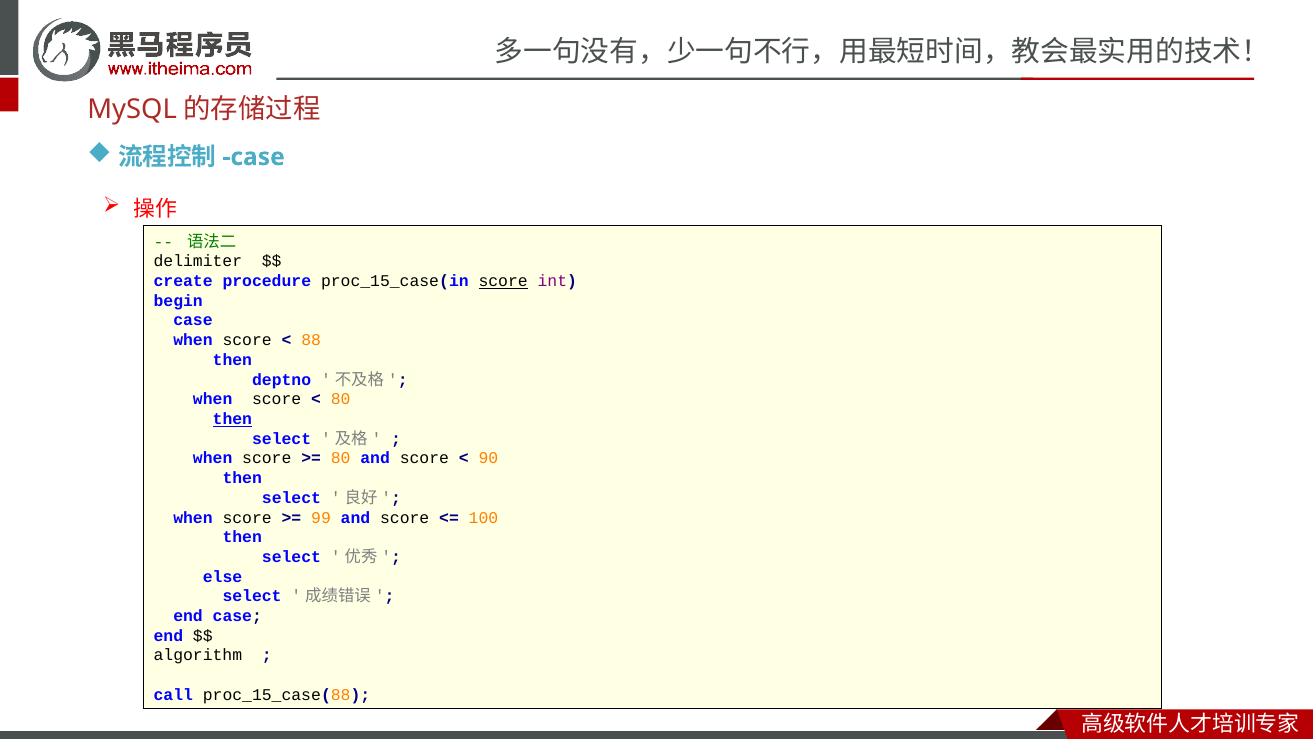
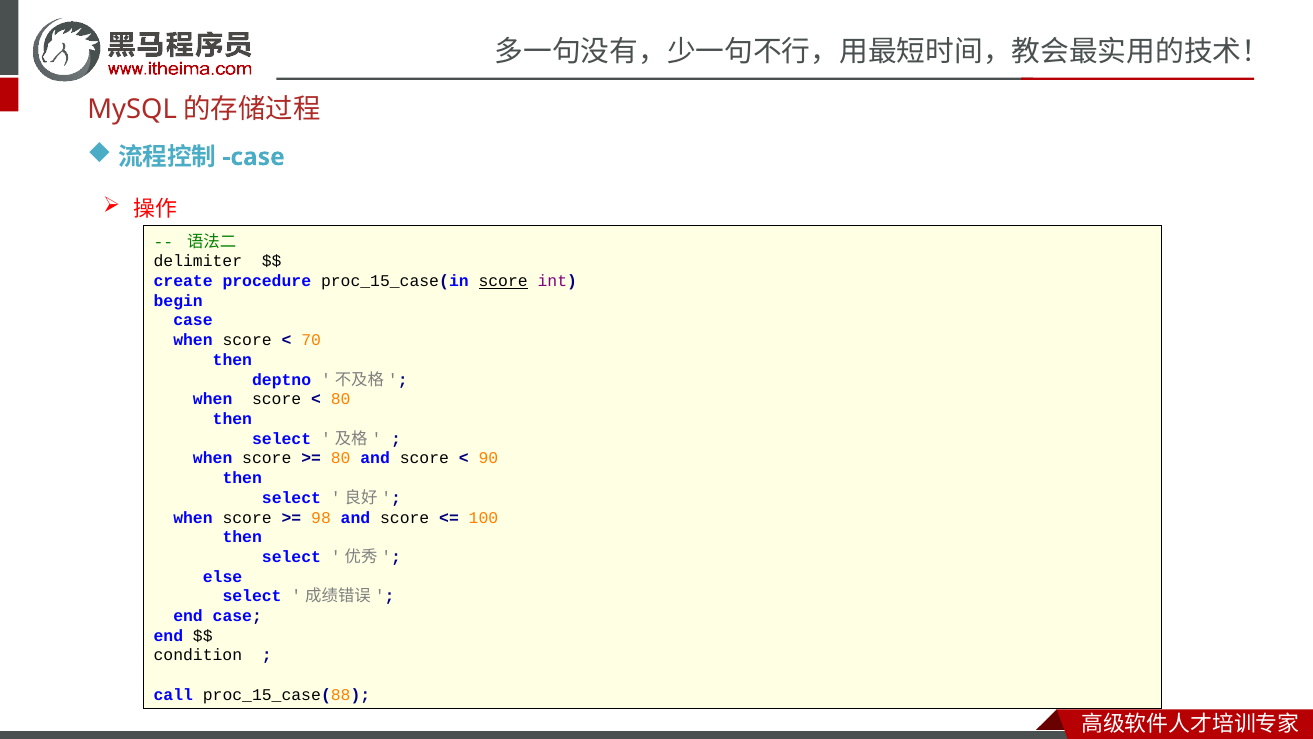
88: 88 -> 70
then at (232, 419) underline: present -> none
99: 99 -> 98
algorithm: algorithm -> condition
